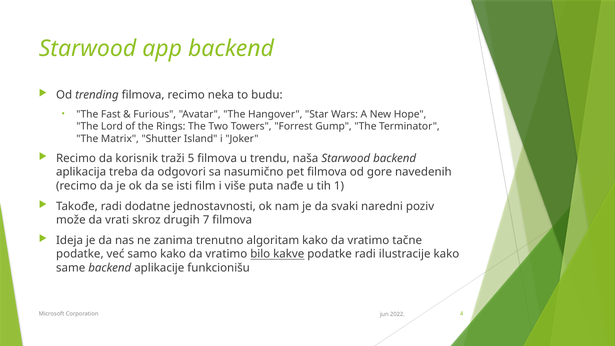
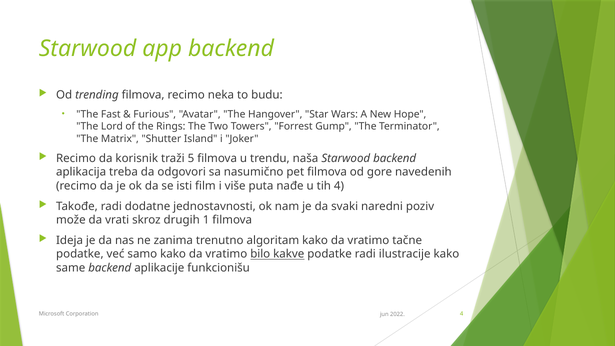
tih 1: 1 -> 4
7: 7 -> 1
